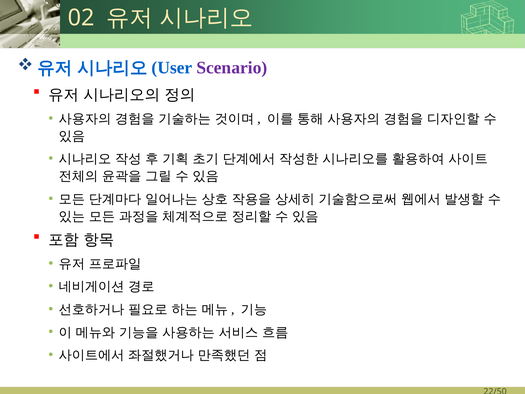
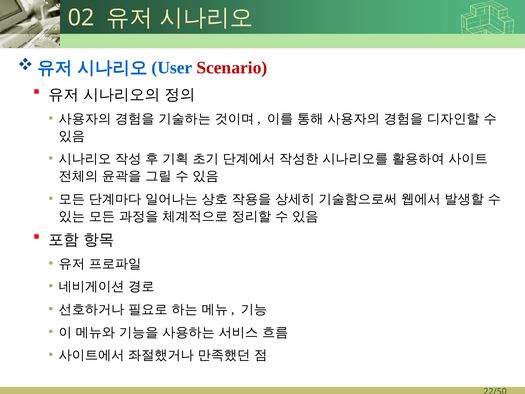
Scenario colour: purple -> red
